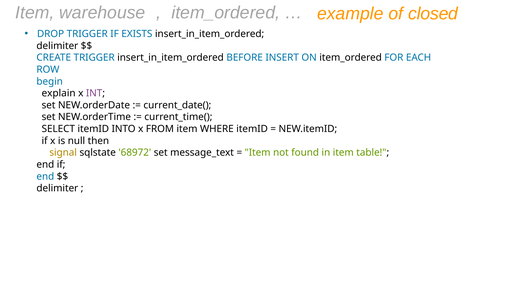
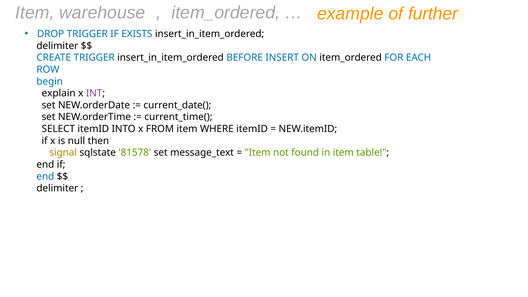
closed: closed -> further
68972: 68972 -> 81578
